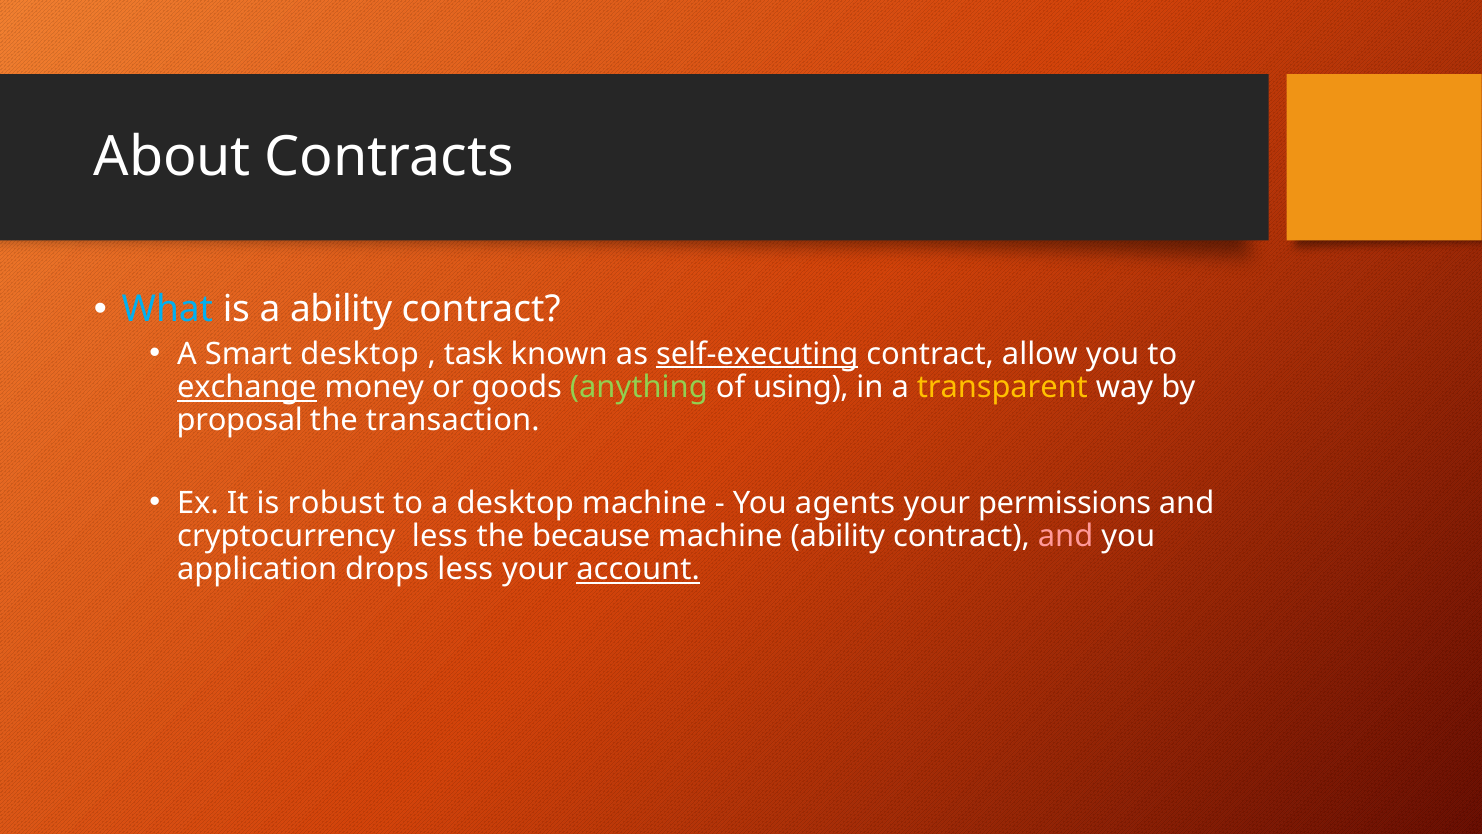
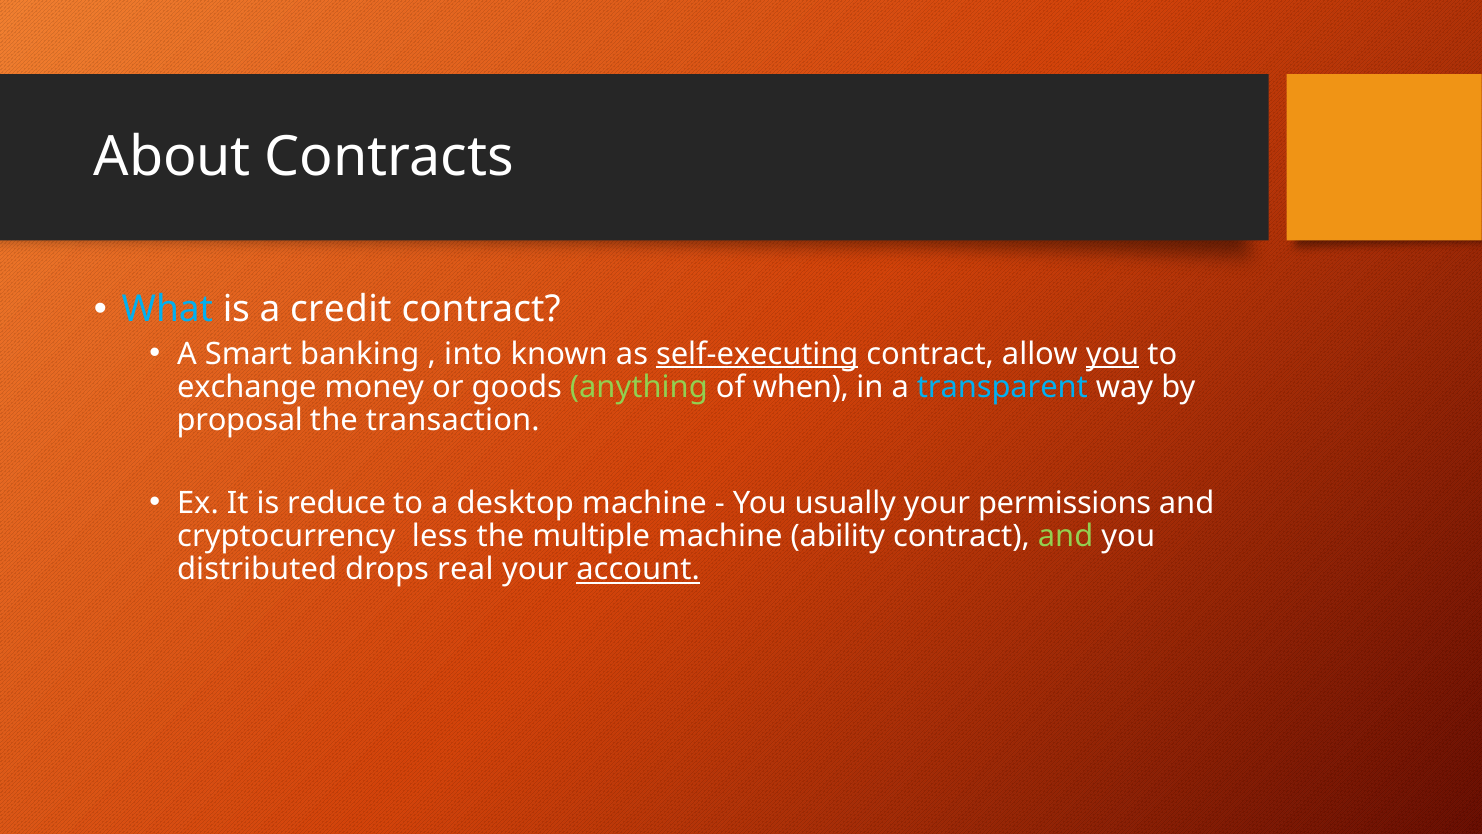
a ability: ability -> credit
Smart desktop: desktop -> banking
task: task -> into
you at (1113, 354) underline: none -> present
exchange underline: present -> none
using: using -> when
transparent colour: yellow -> light blue
robust: robust -> reduce
agents: agents -> usually
because: because -> multiple
and at (1066, 536) colour: pink -> light green
application: application -> distributed
drops less: less -> real
